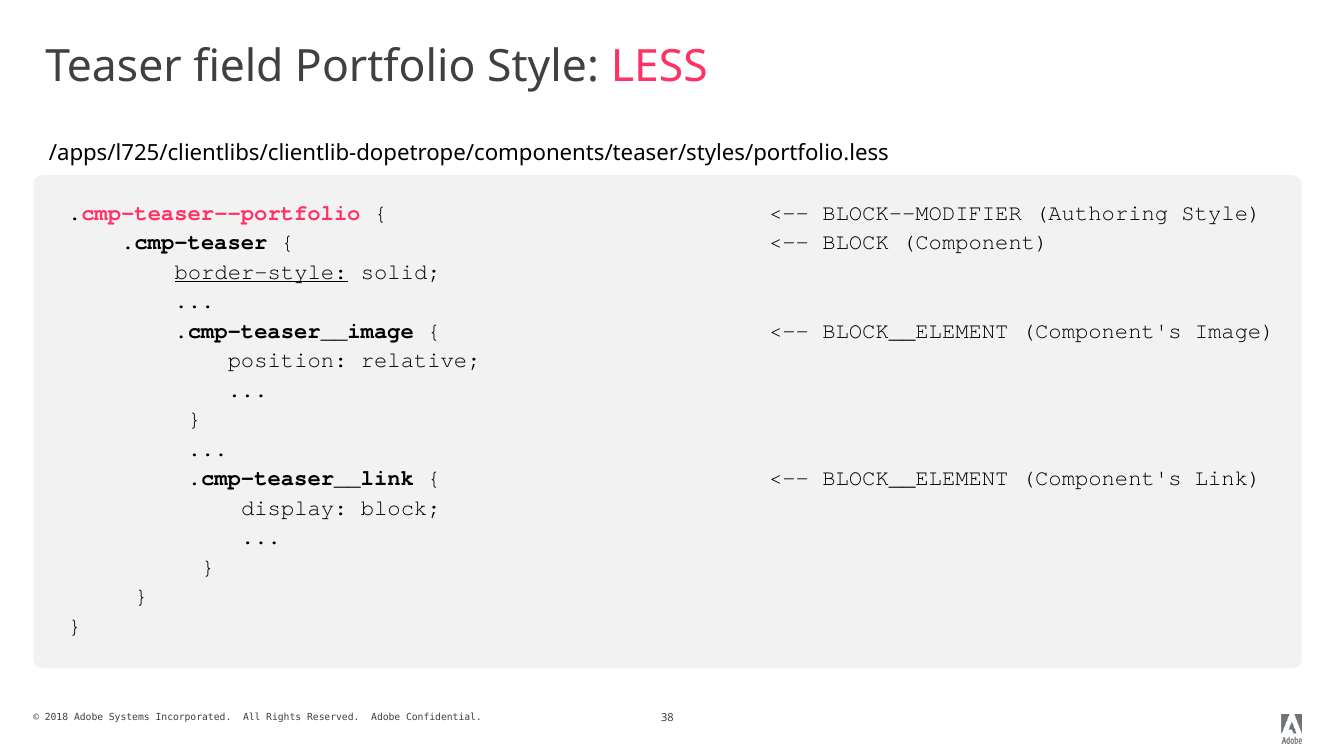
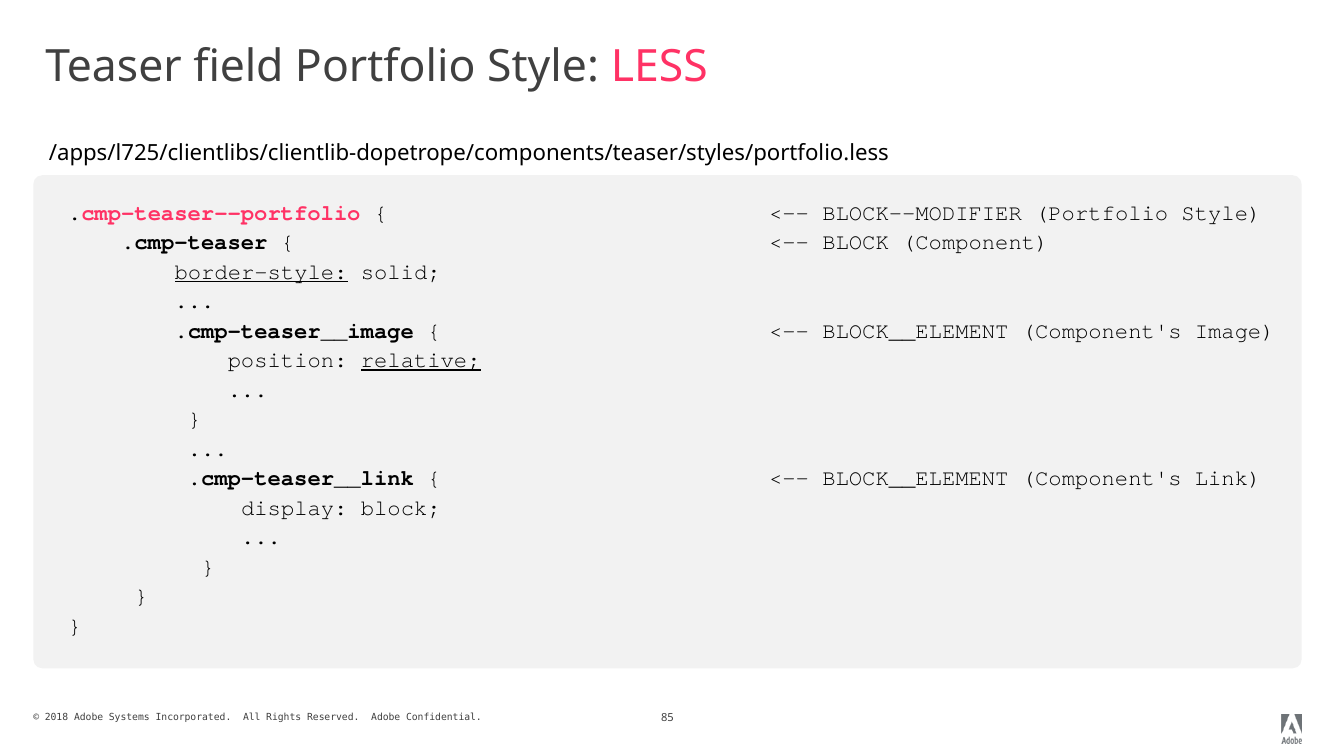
BLOCK--MODIFIER Authoring: Authoring -> Portfolio
relative underline: none -> present
38: 38 -> 85
